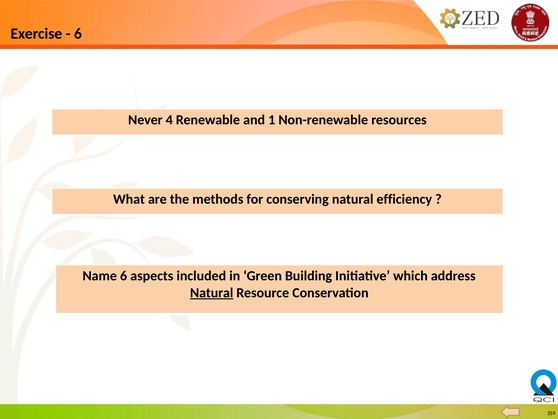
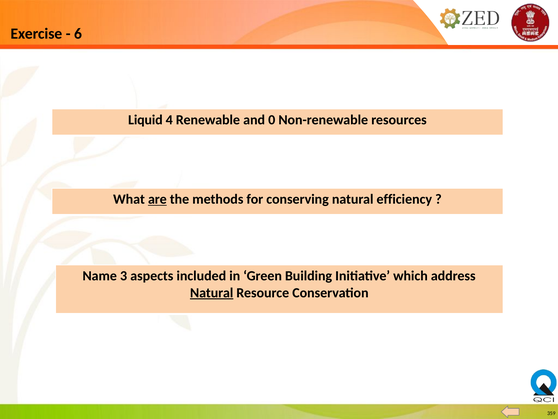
Never: Never -> Liquid
1: 1 -> 0
are underline: none -> present
Name 6: 6 -> 3
